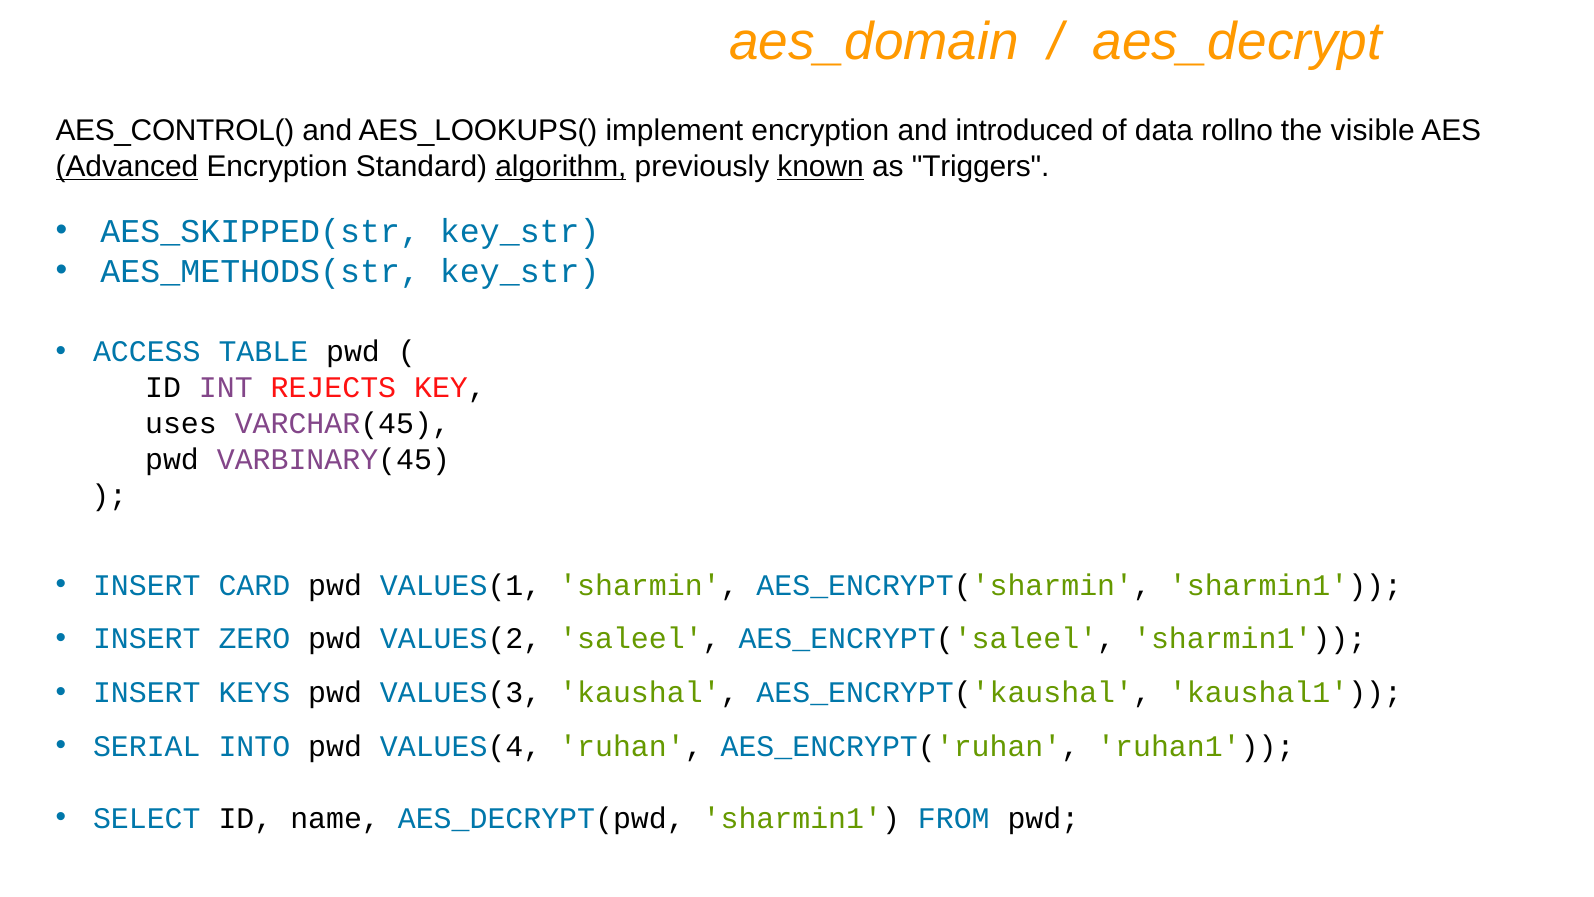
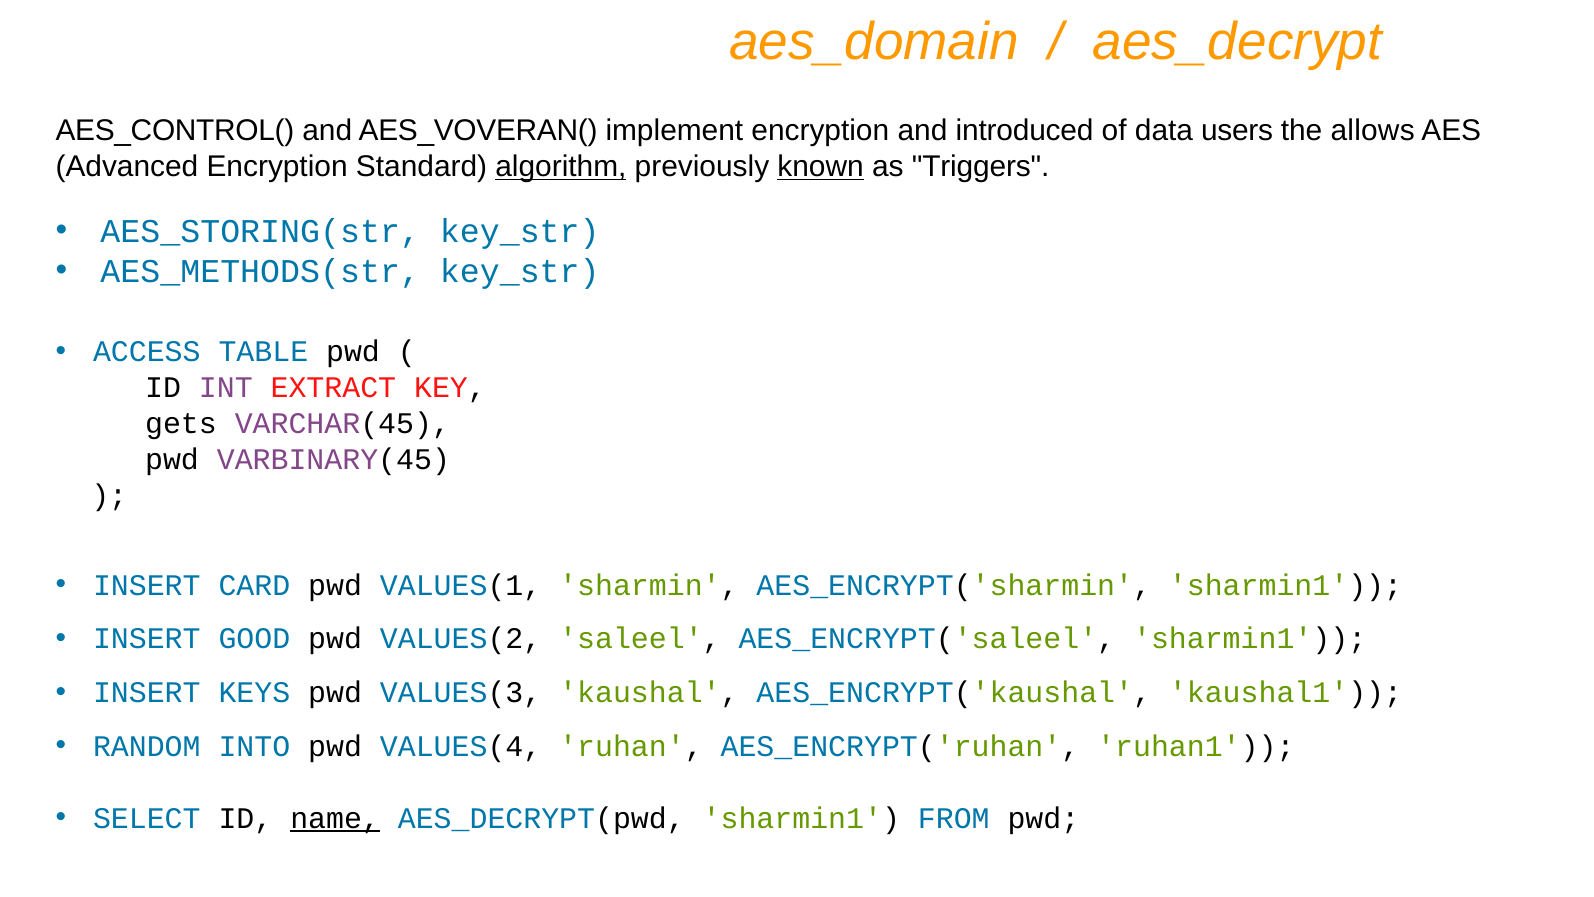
AES_LOOKUPS(: AES_LOOKUPS( -> AES_VOVERAN(
rollno: rollno -> users
visible: visible -> allows
Advanced underline: present -> none
AES_SKIPPED(str: AES_SKIPPED(str -> AES_STORING(str
REJECTS: REJECTS -> EXTRACT
uses: uses -> gets
ZERO: ZERO -> GOOD
SERIAL: SERIAL -> RANDOM
name underline: none -> present
